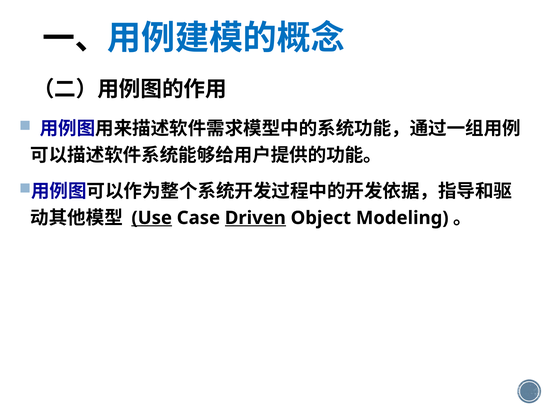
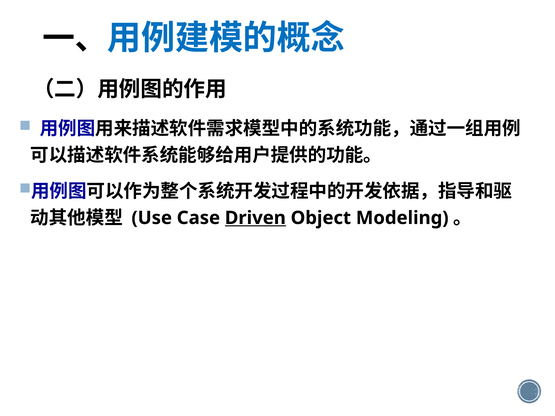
Use underline: present -> none
